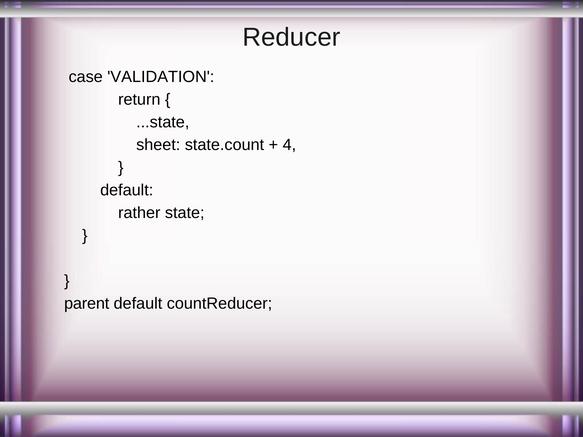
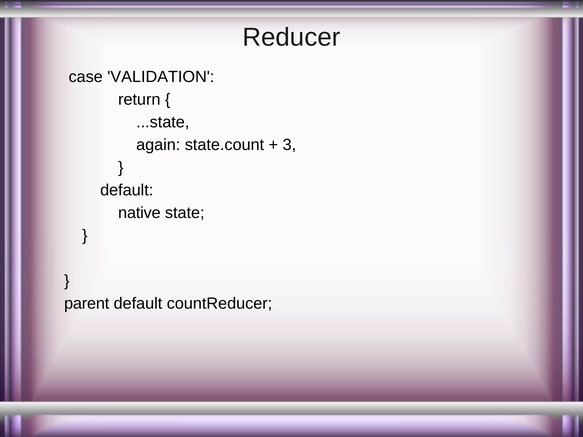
sheet: sheet -> again
4: 4 -> 3
rather: rather -> native
